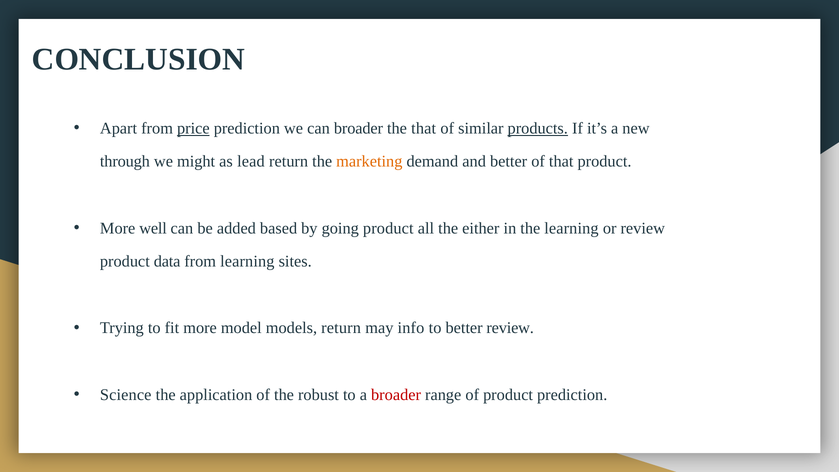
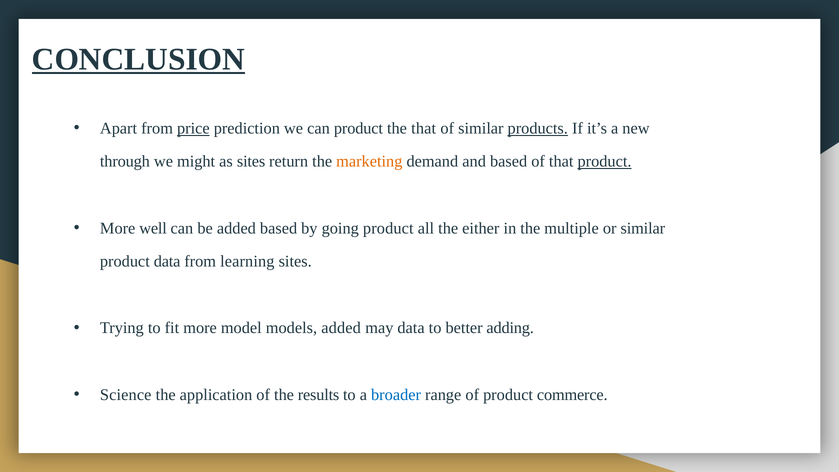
CONCLUSION underline: none -> present
can broader: broader -> product
as lead: lead -> sites
and better: better -> based
product at (605, 162) underline: none -> present
the learning: learning -> multiple
or review: review -> similar
models return: return -> added
may info: info -> data
better review: review -> adding
robust: robust -> results
broader at (396, 395) colour: red -> blue
product prediction: prediction -> commerce
